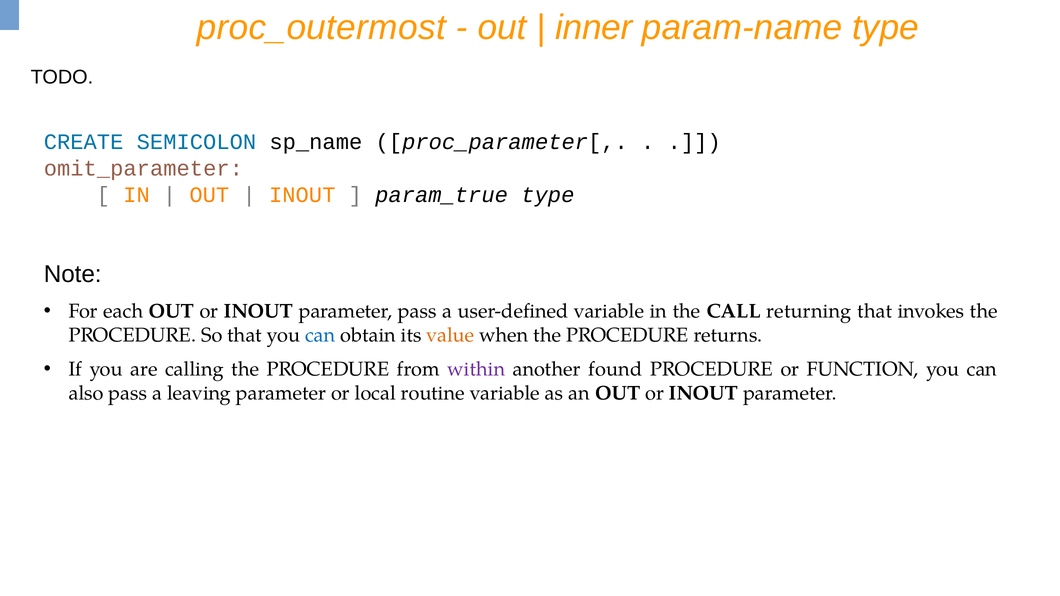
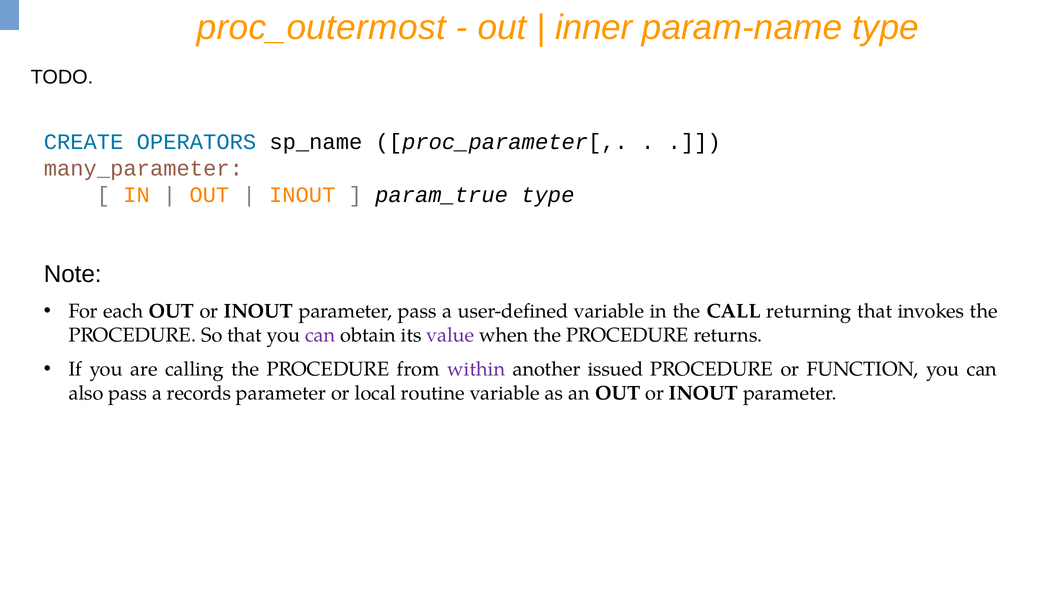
SEMICOLON: SEMICOLON -> OPERATORS
omit_parameter: omit_parameter -> many_parameter
can at (320, 335) colour: blue -> purple
value colour: orange -> purple
found: found -> issued
leaving: leaving -> records
